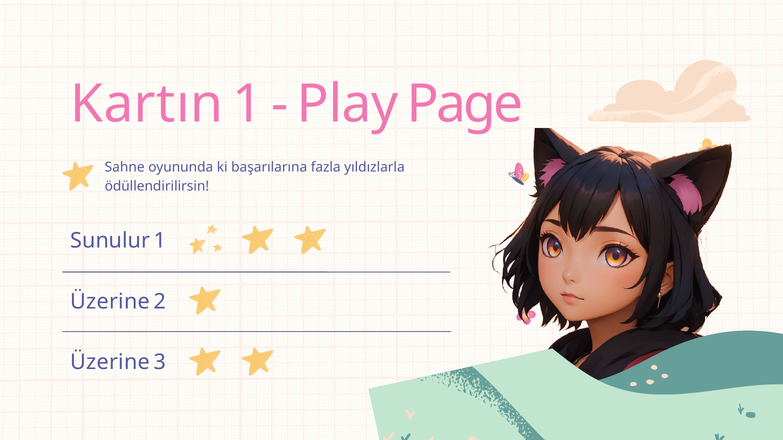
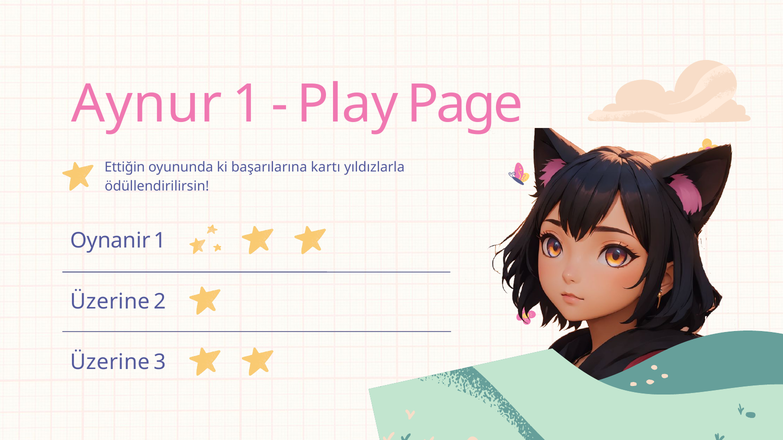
Kartın: Kartın -> Aynur
Sahne: Sahne -> Ettiğin
fazla: fazla -> kartı
Sunulur: Sunulur -> Oynanir
